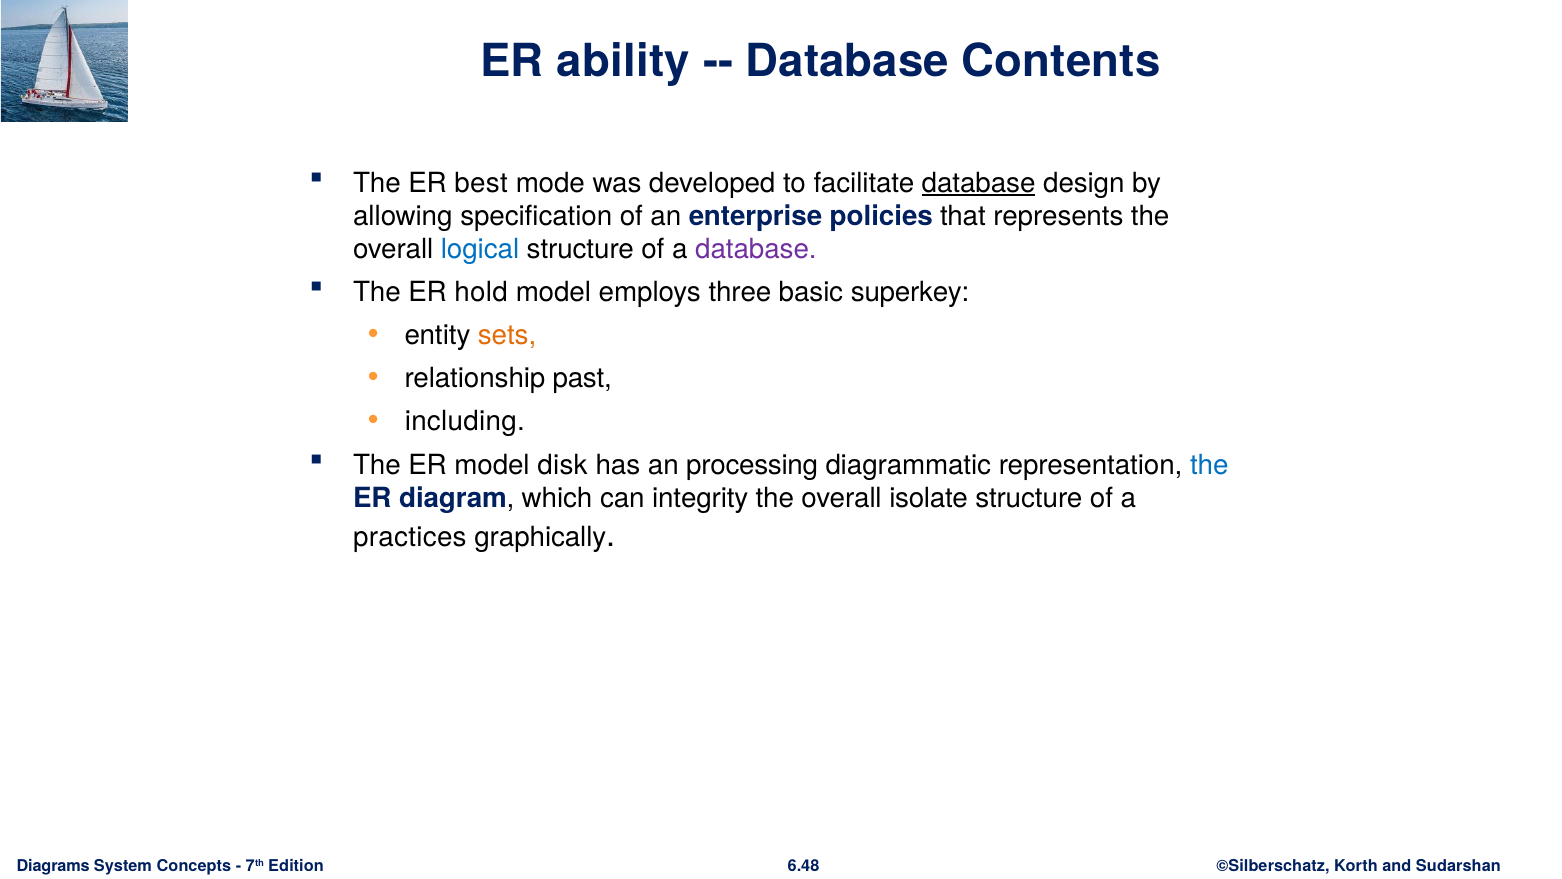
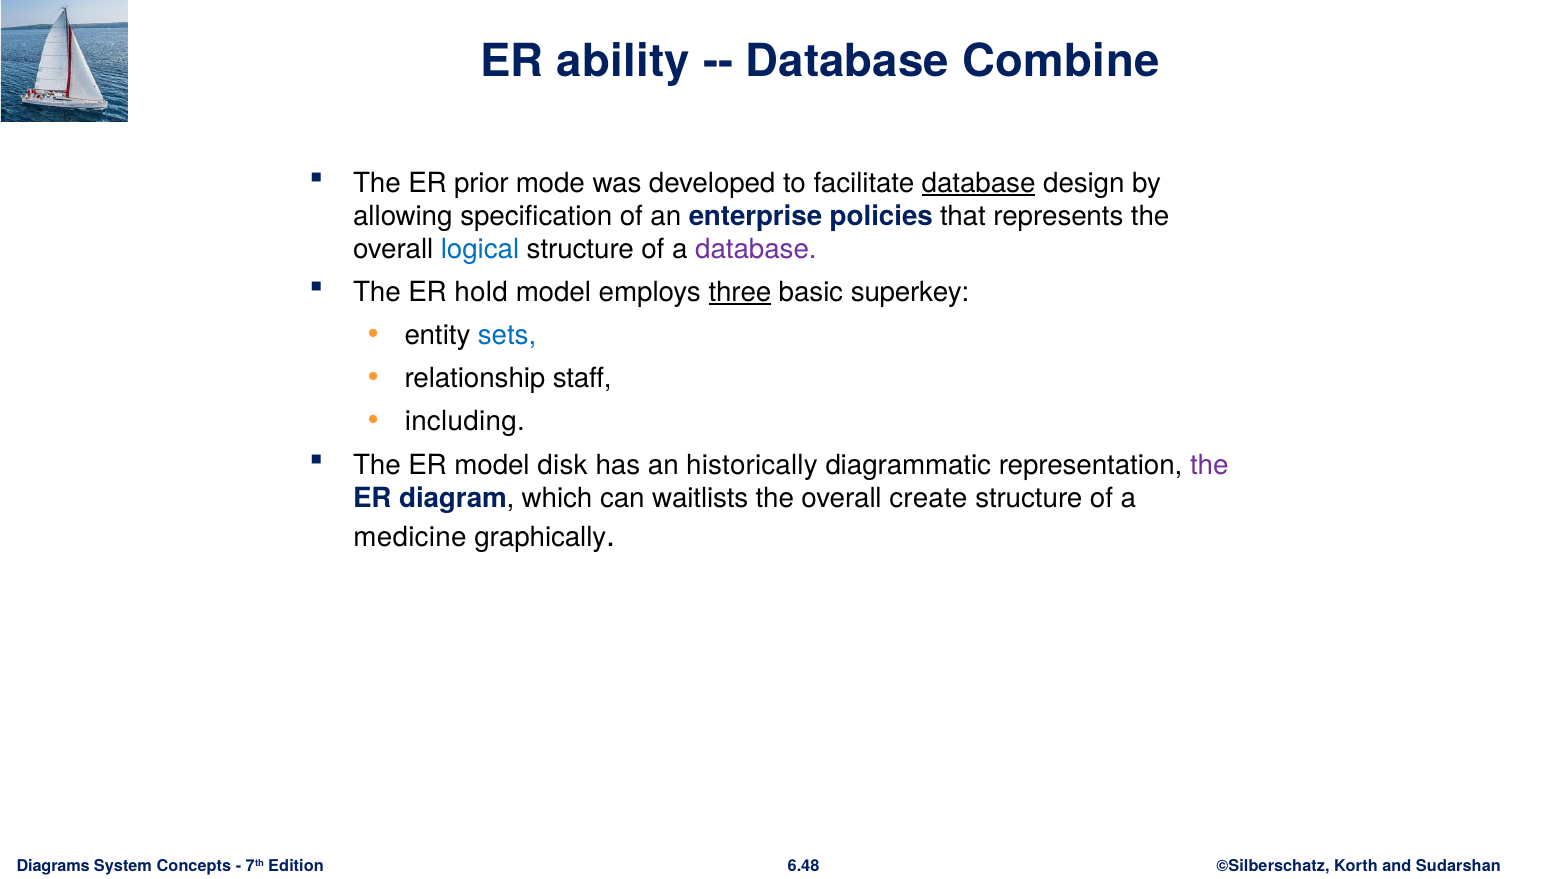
Contents: Contents -> Combine
best: best -> prior
three underline: none -> present
sets colour: orange -> blue
past: past -> staff
processing: processing -> historically
the at (1209, 465) colour: blue -> purple
integrity: integrity -> waitlists
isolate: isolate -> create
practices: practices -> medicine
